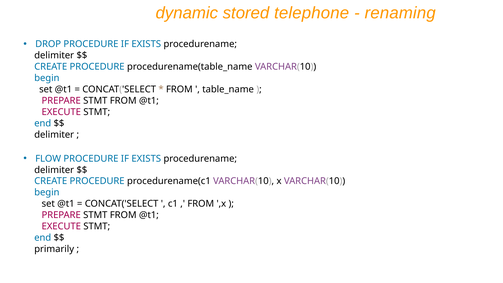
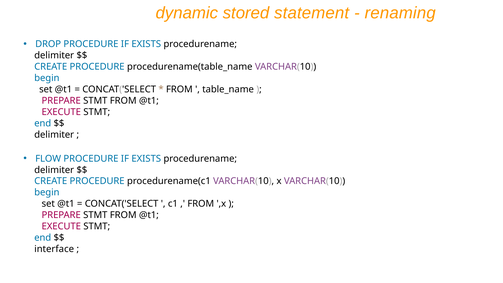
telephone: telephone -> statement
primarily: primarily -> interface
